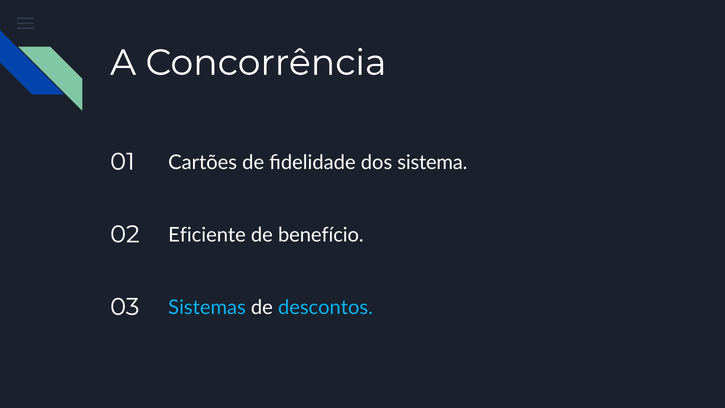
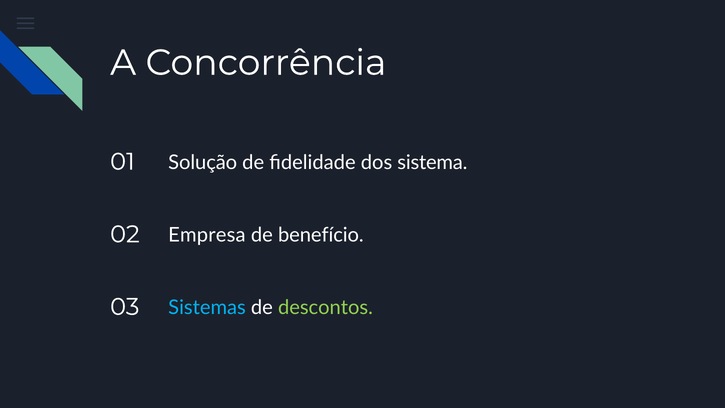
Cartões: Cartões -> Solução
Eficiente: Eficiente -> Empresa
descontos colour: light blue -> light green
